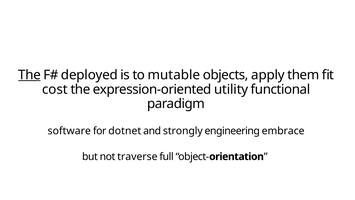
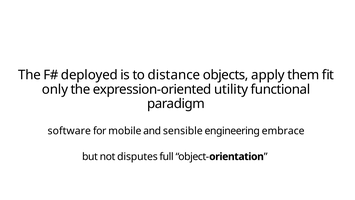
The at (29, 75) underline: present -> none
mutable: mutable -> distance
cost: cost -> only
dotnet: dotnet -> mobile
strongly: strongly -> sensible
traverse: traverse -> disputes
